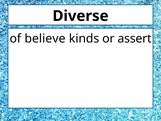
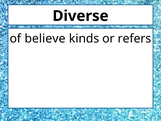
assert: assert -> refers
